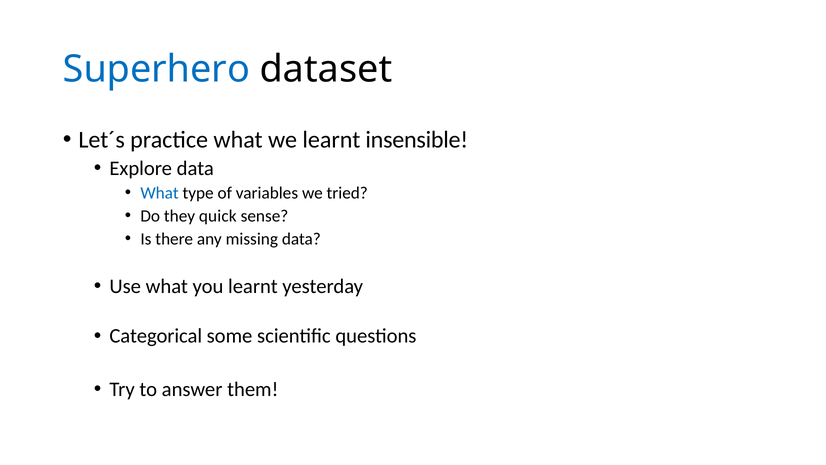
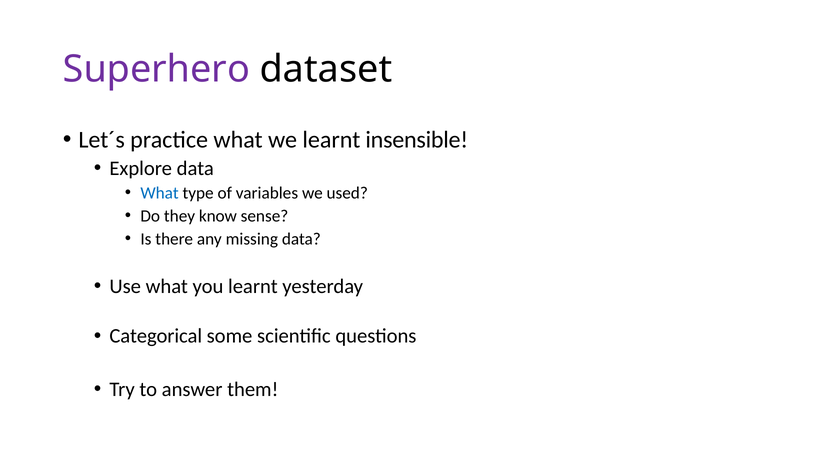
Superhero colour: blue -> purple
tried: tried -> used
quick: quick -> know
